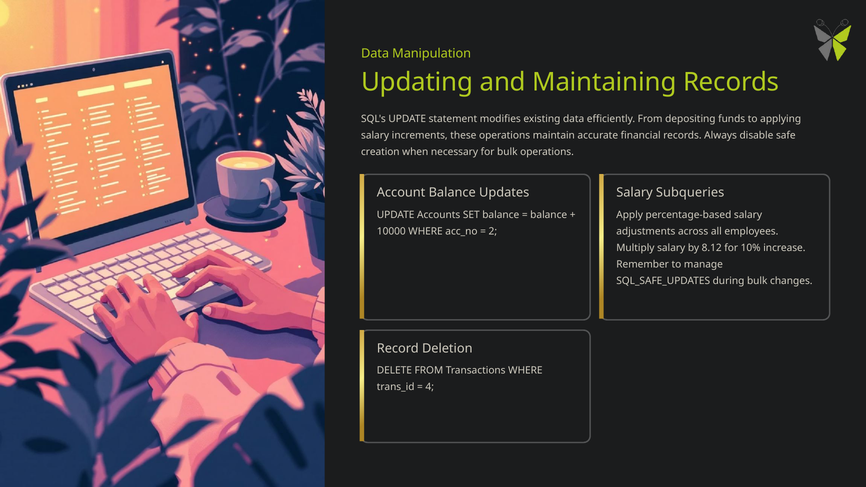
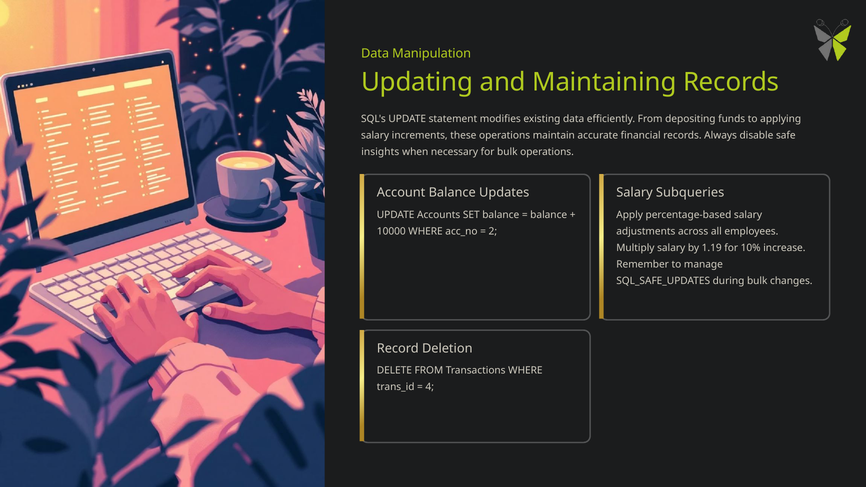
creation: creation -> insights
8.12: 8.12 -> 1.19
